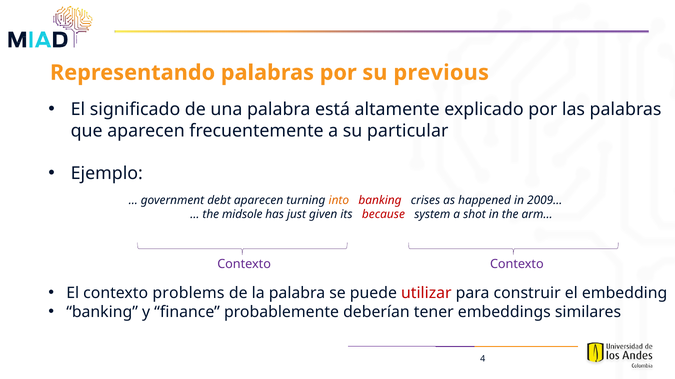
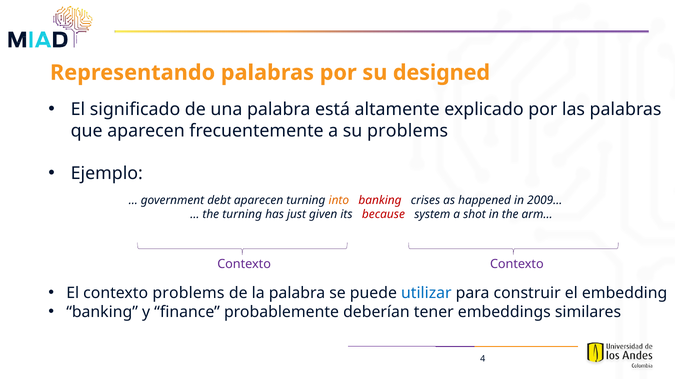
previous: previous -> designed
su particular: particular -> problems
the midsole: midsole -> turning
utilizar colour: red -> blue
